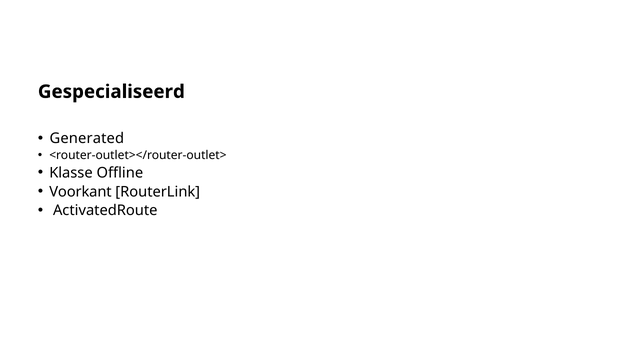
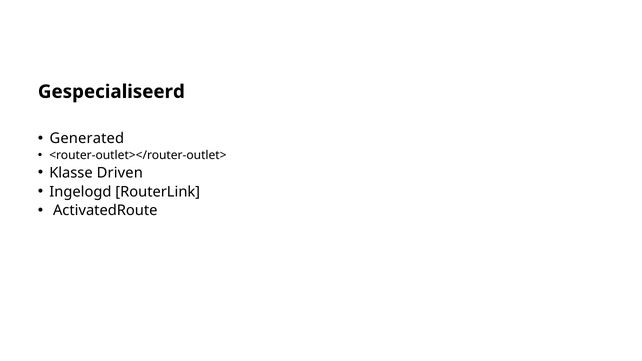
Offline: Offline -> Driven
Voorkant: Voorkant -> Ingelogd
